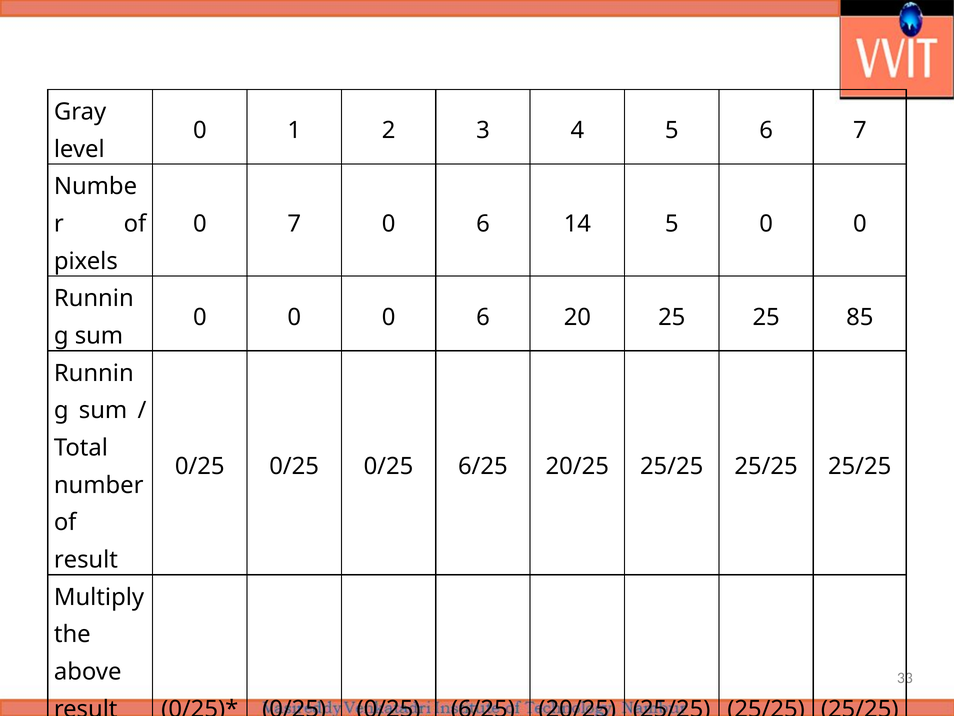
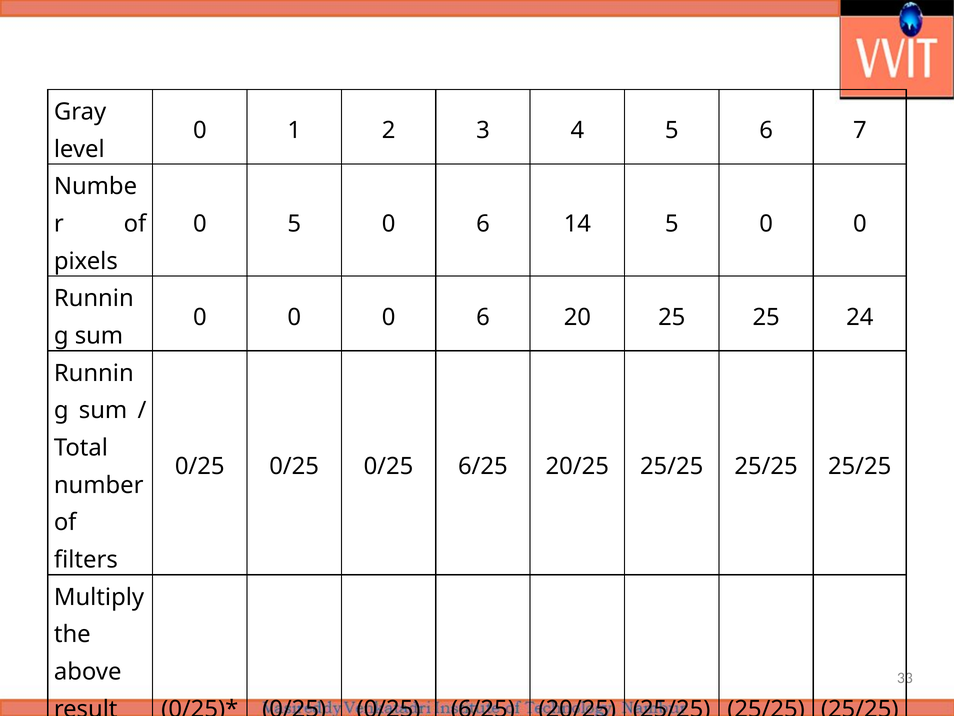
0 7: 7 -> 5
85: 85 -> 24
result at (86, 559): result -> filters
